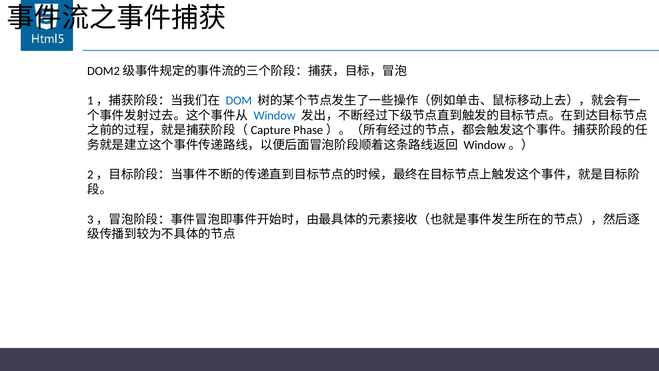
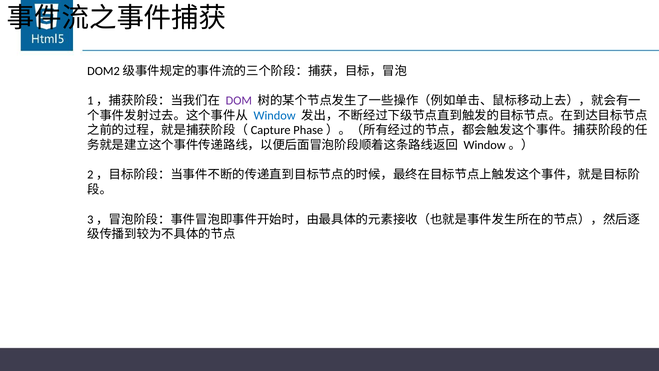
DOM colour: blue -> purple
